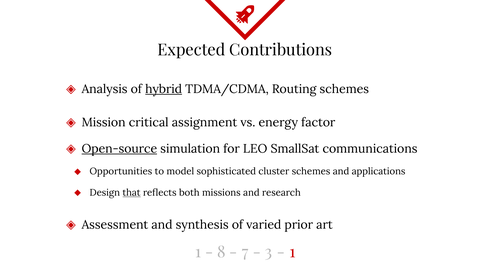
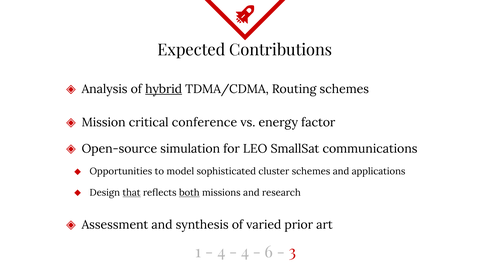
assignment: assignment -> conference
Open-source underline: present -> none
both underline: none -> present
8 at (221, 252): 8 -> 4
7 at (245, 252): 7 -> 4
3: 3 -> 6
1 at (292, 252): 1 -> 3
